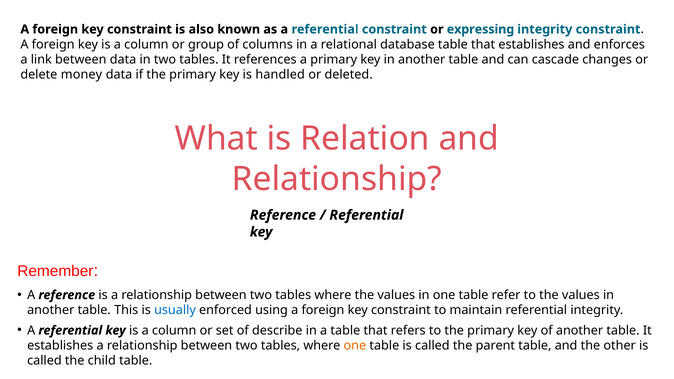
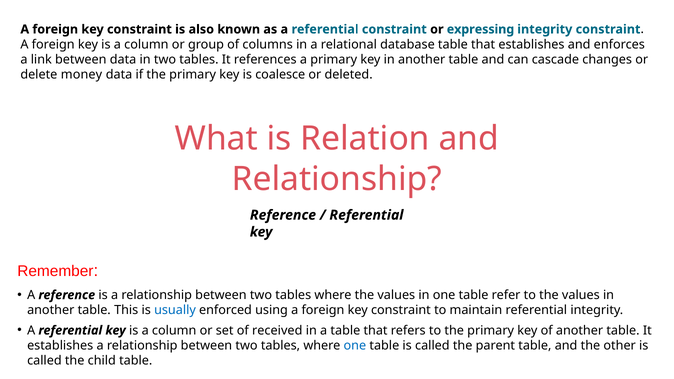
handled: handled -> coalesce
describe: describe -> received
one at (355, 346) colour: orange -> blue
